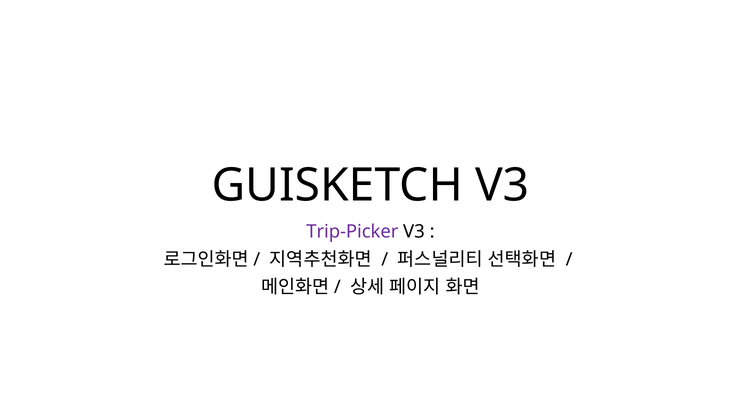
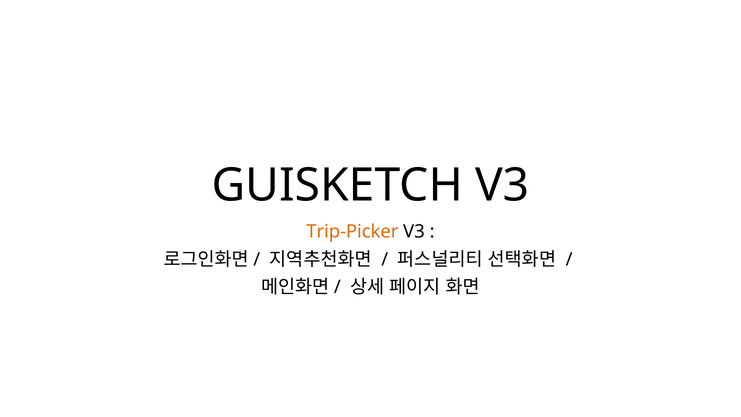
Trip-Picker colour: purple -> orange
